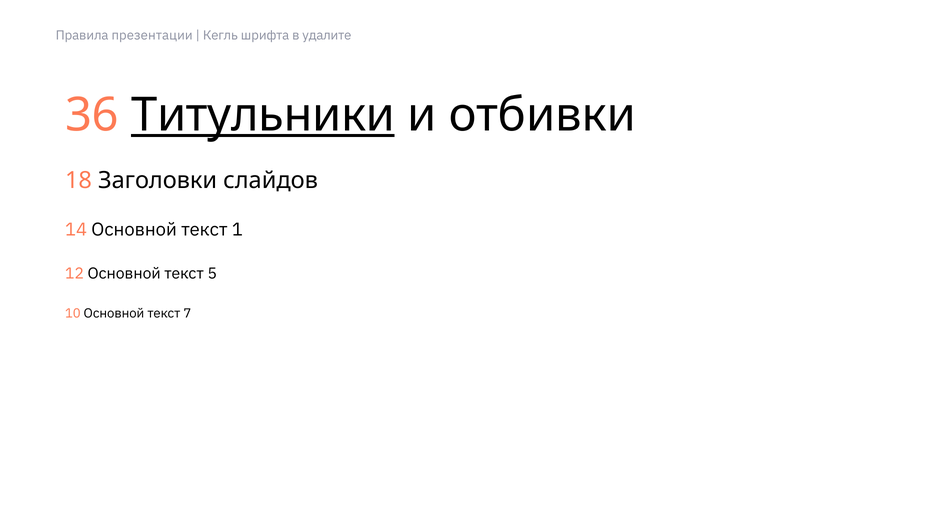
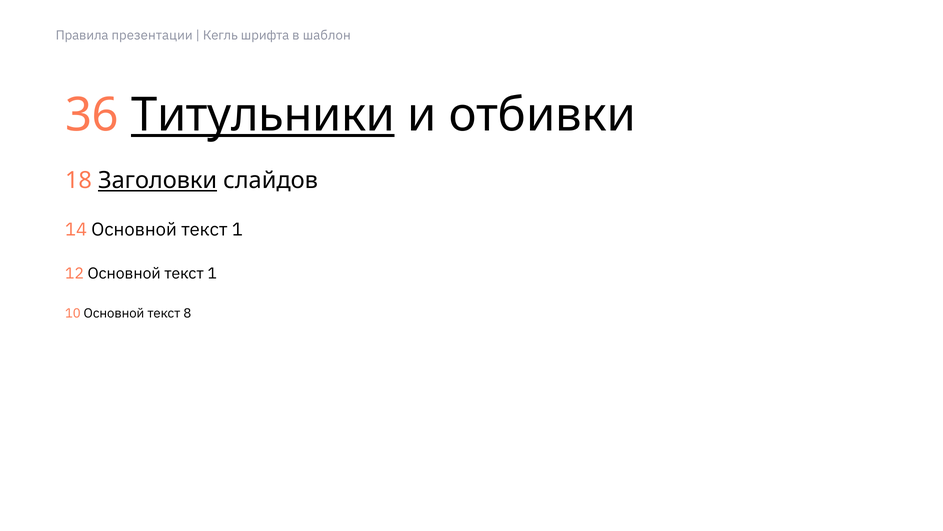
удалите: удалите -> шаблон
Заголовки underline: none -> present
12 Основной текст 5: 5 -> 1
7: 7 -> 8
